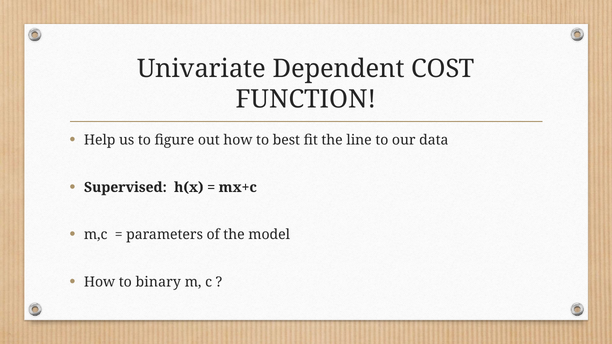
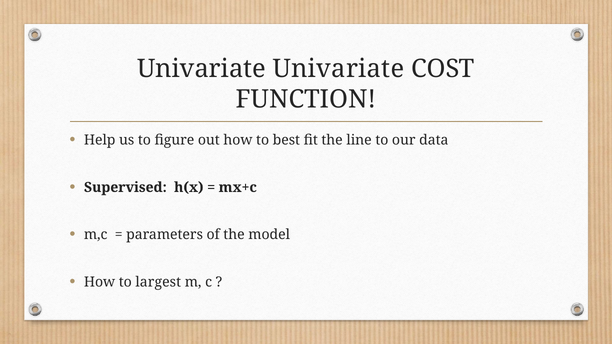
Univariate Dependent: Dependent -> Univariate
binary: binary -> largest
